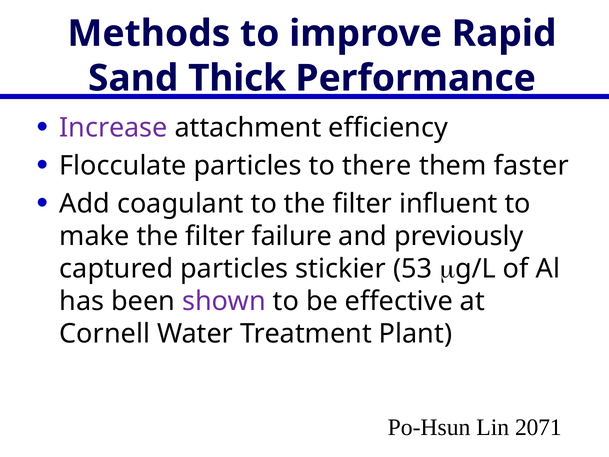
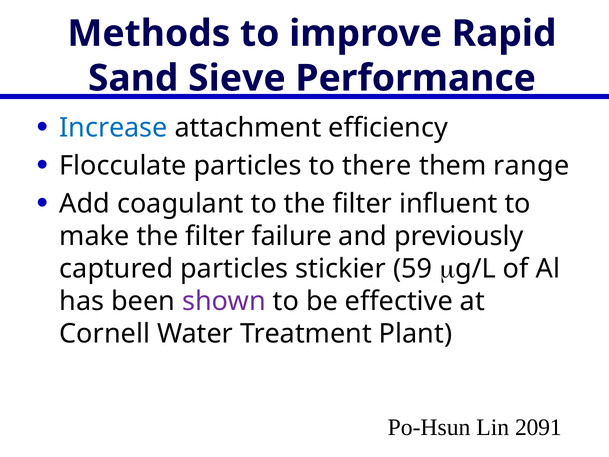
Thick: Thick -> Sieve
Increase colour: purple -> blue
faster: faster -> range
53: 53 -> 59
2071: 2071 -> 2091
